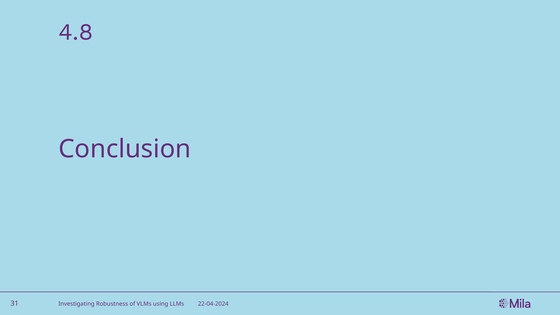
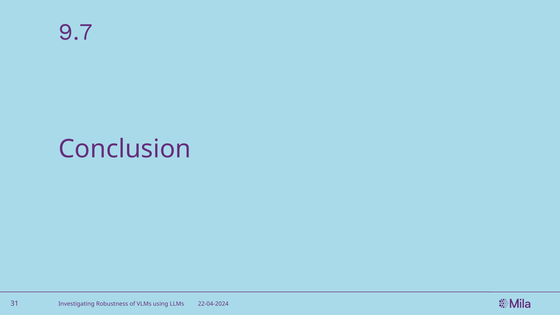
4.8: 4.8 -> 9.7
